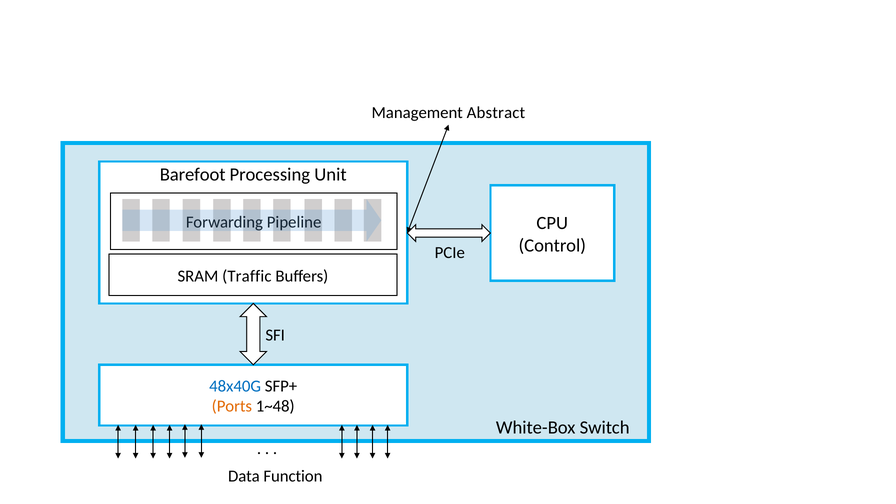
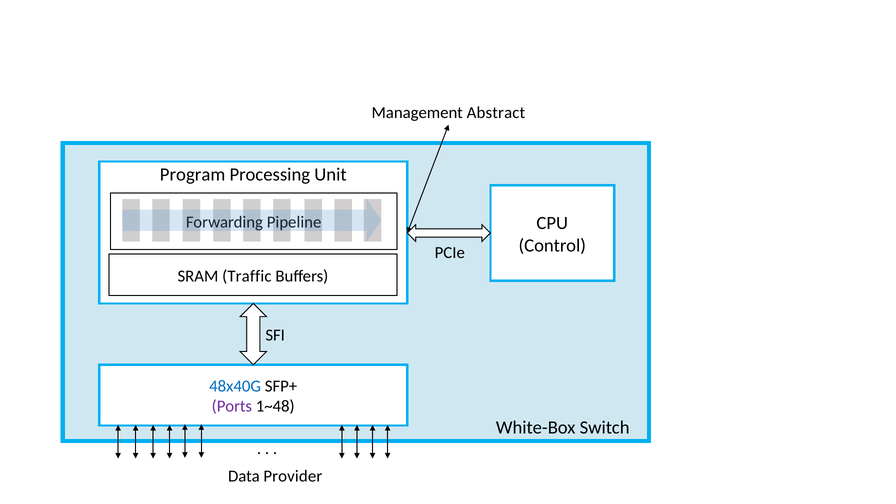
Barefoot: Barefoot -> Program
Ports colour: orange -> purple
Function: Function -> Provider
